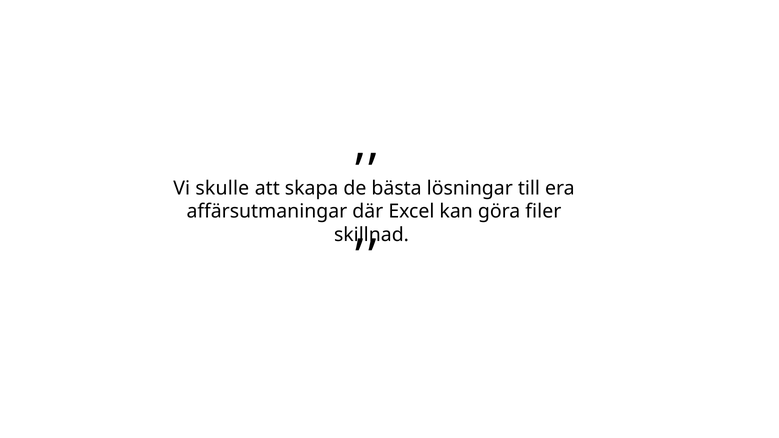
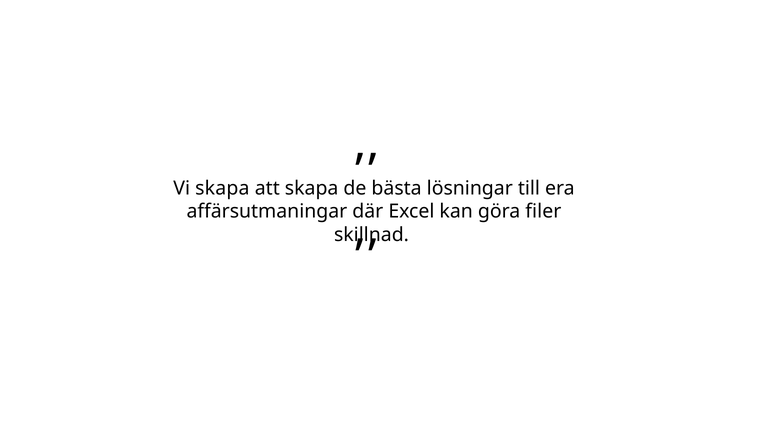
Vi skulle: skulle -> skapa
